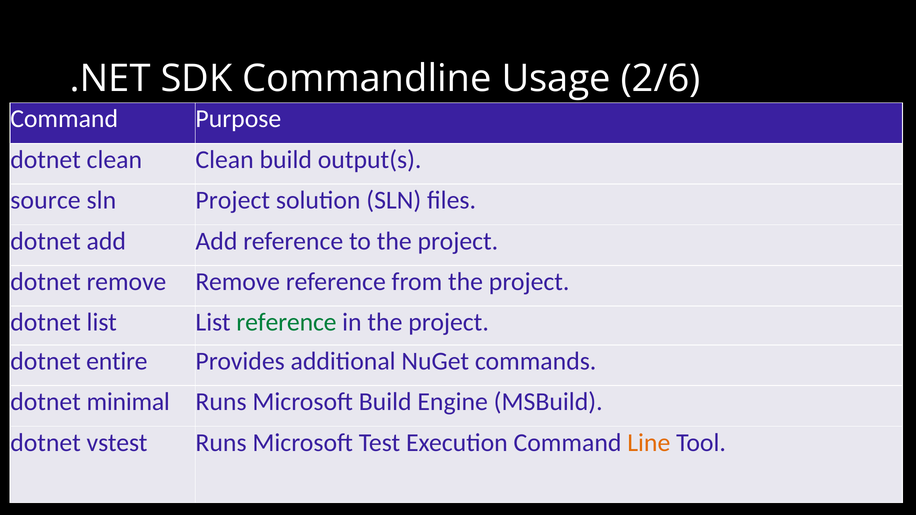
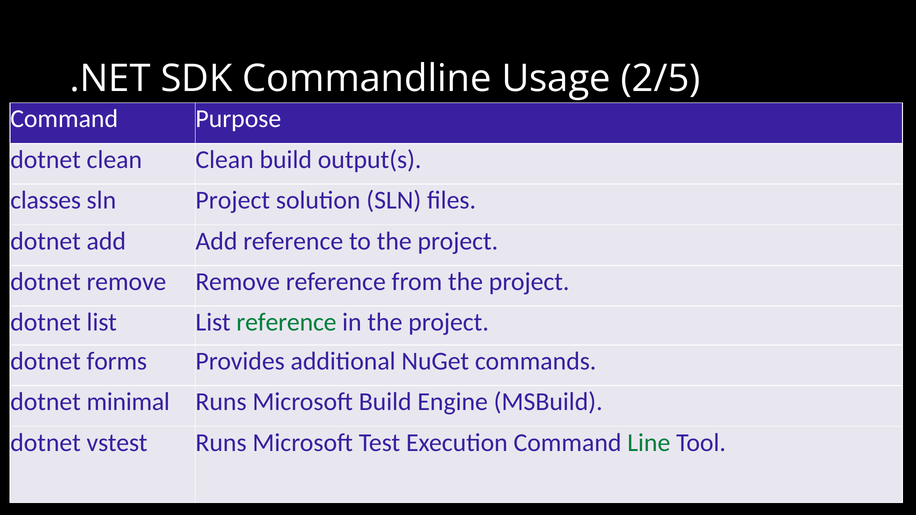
2/6: 2/6 -> 2/5
source: source -> classes
entire: entire -> forms
Line colour: orange -> green
